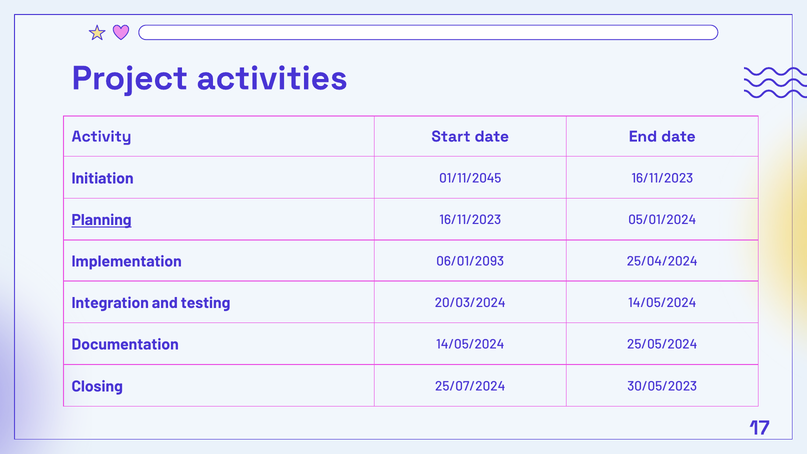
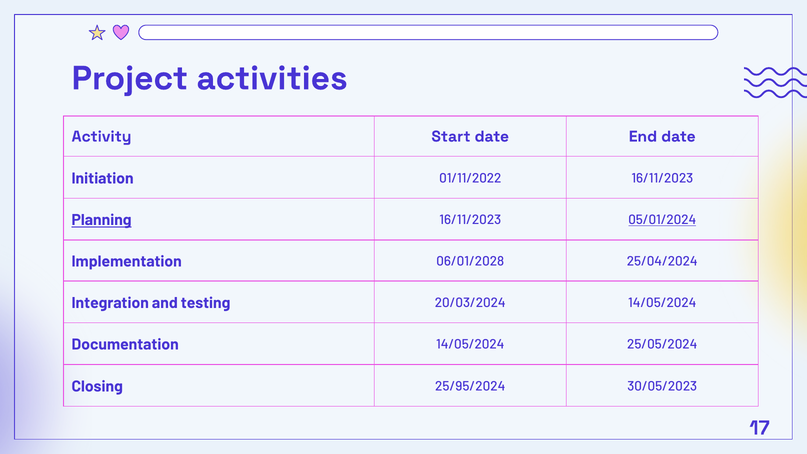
01/11/2045: 01/11/2045 -> 01/11/2022
05/01/2024 underline: none -> present
06/01/2093: 06/01/2093 -> 06/01/2028
25/07/2024: 25/07/2024 -> 25/95/2024
